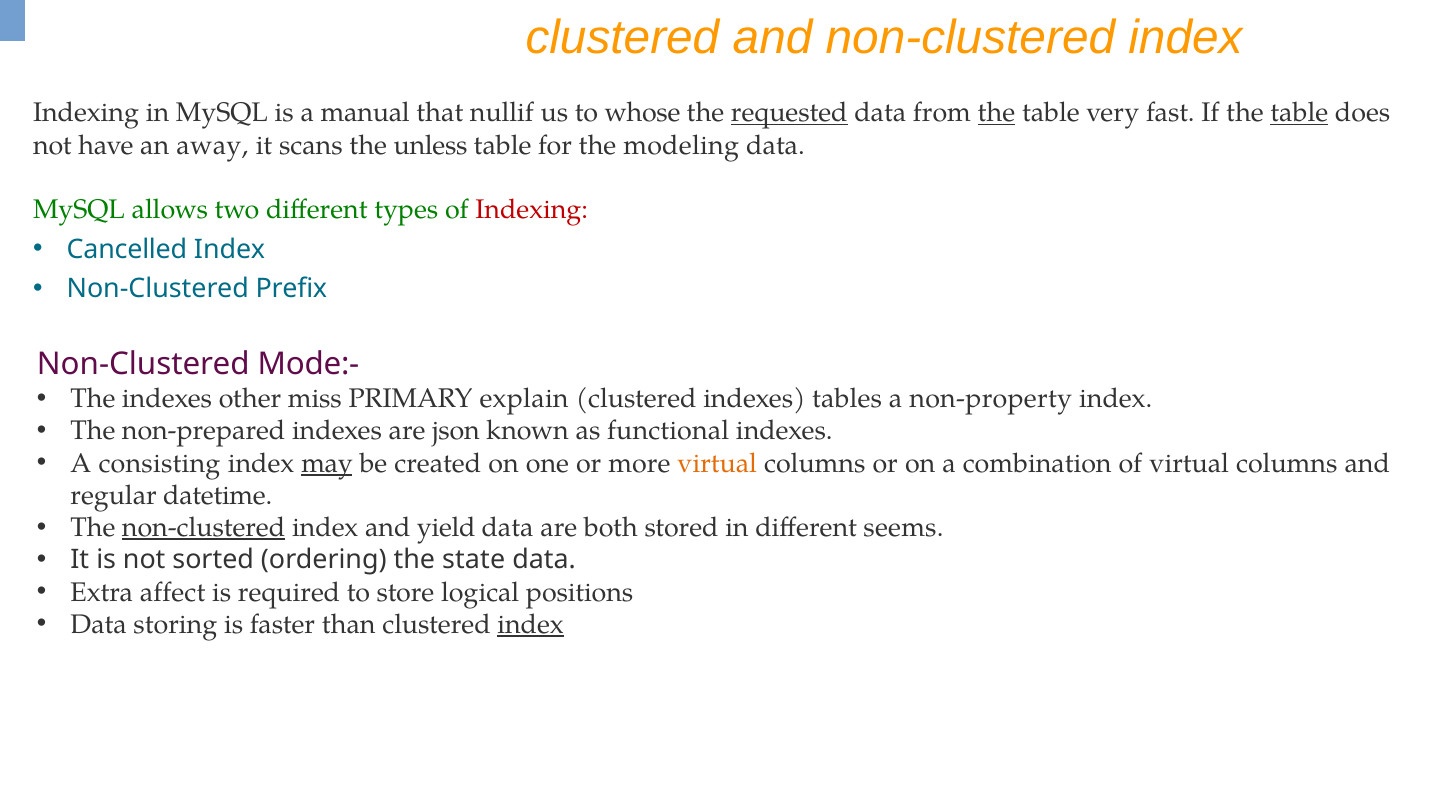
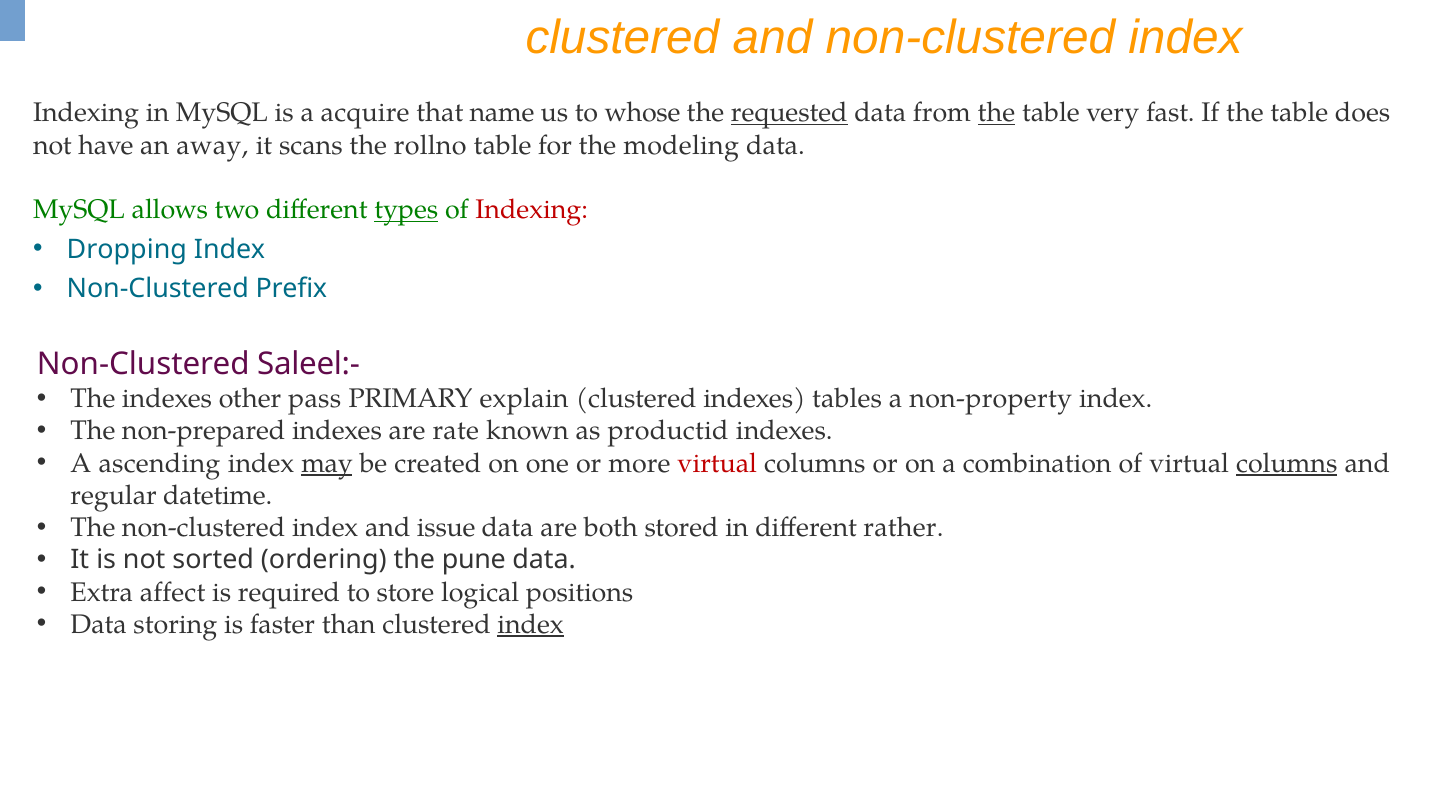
manual: manual -> acquire
nullif: nullif -> name
table at (1299, 113) underline: present -> none
unless: unless -> rollno
types underline: none -> present
Cancelled: Cancelled -> Dropping
Mode:-: Mode:- -> Saleel:-
miss: miss -> pass
json: json -> rate
functional: functional -> productid
consisting: consisting -> ascending
virtual at (717, 463) colour: orange -> red
columns at (1287, 463) underline: none -> present
non-clustered at (204, 528) underline: present -> none
yield: yield -> issue
seems: seems -> rather
state: state -> pune
